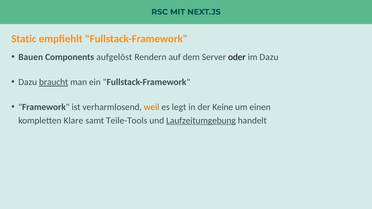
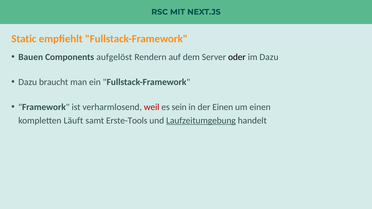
braucht underline: present -> none
weil colour: orange -> red
legt: legt -> sein
der Keine: Keine -> Einen
Klare: Klare -> Läuft
Teile-Tools: Teile-Tools -> Erste-Tools
